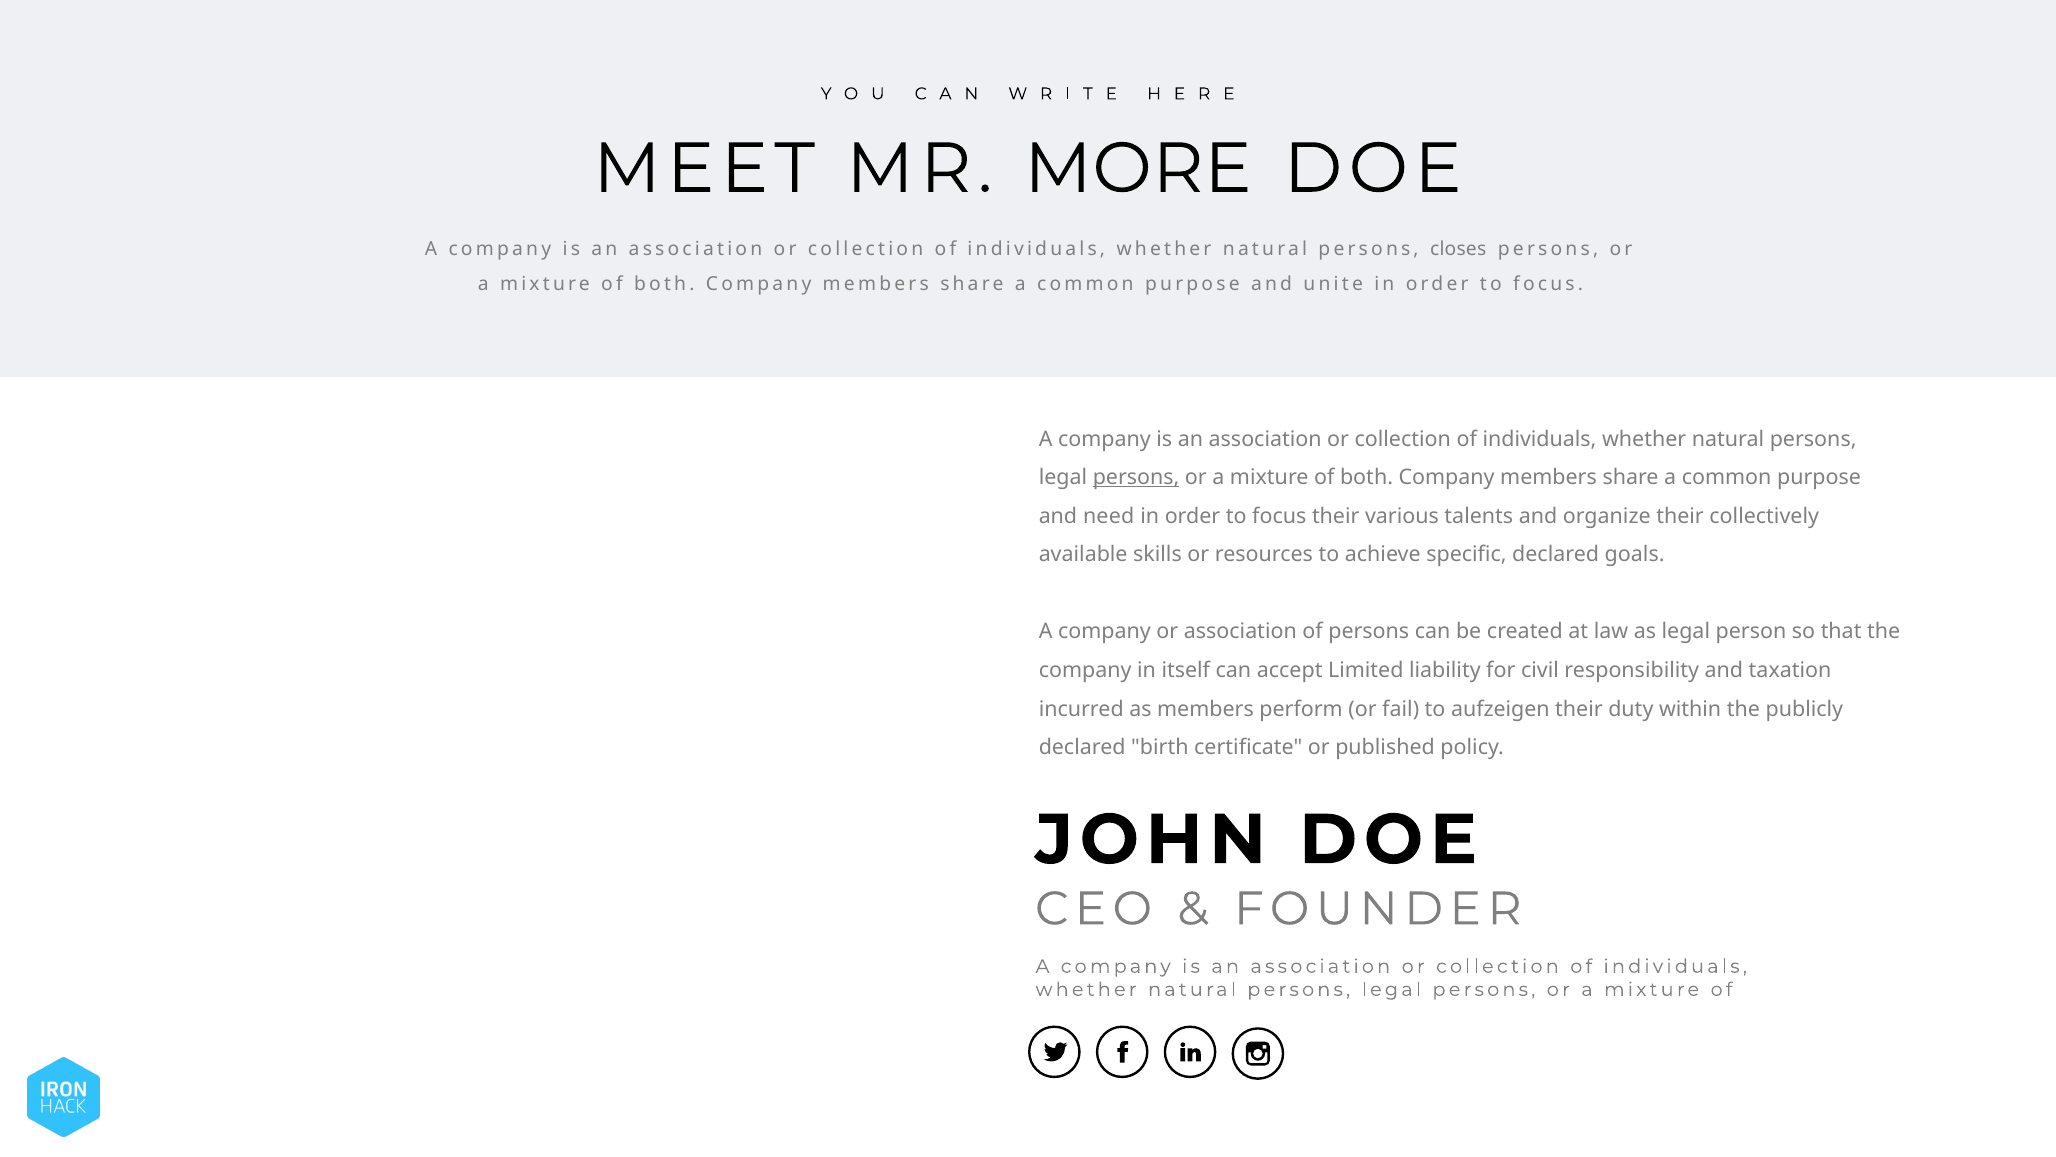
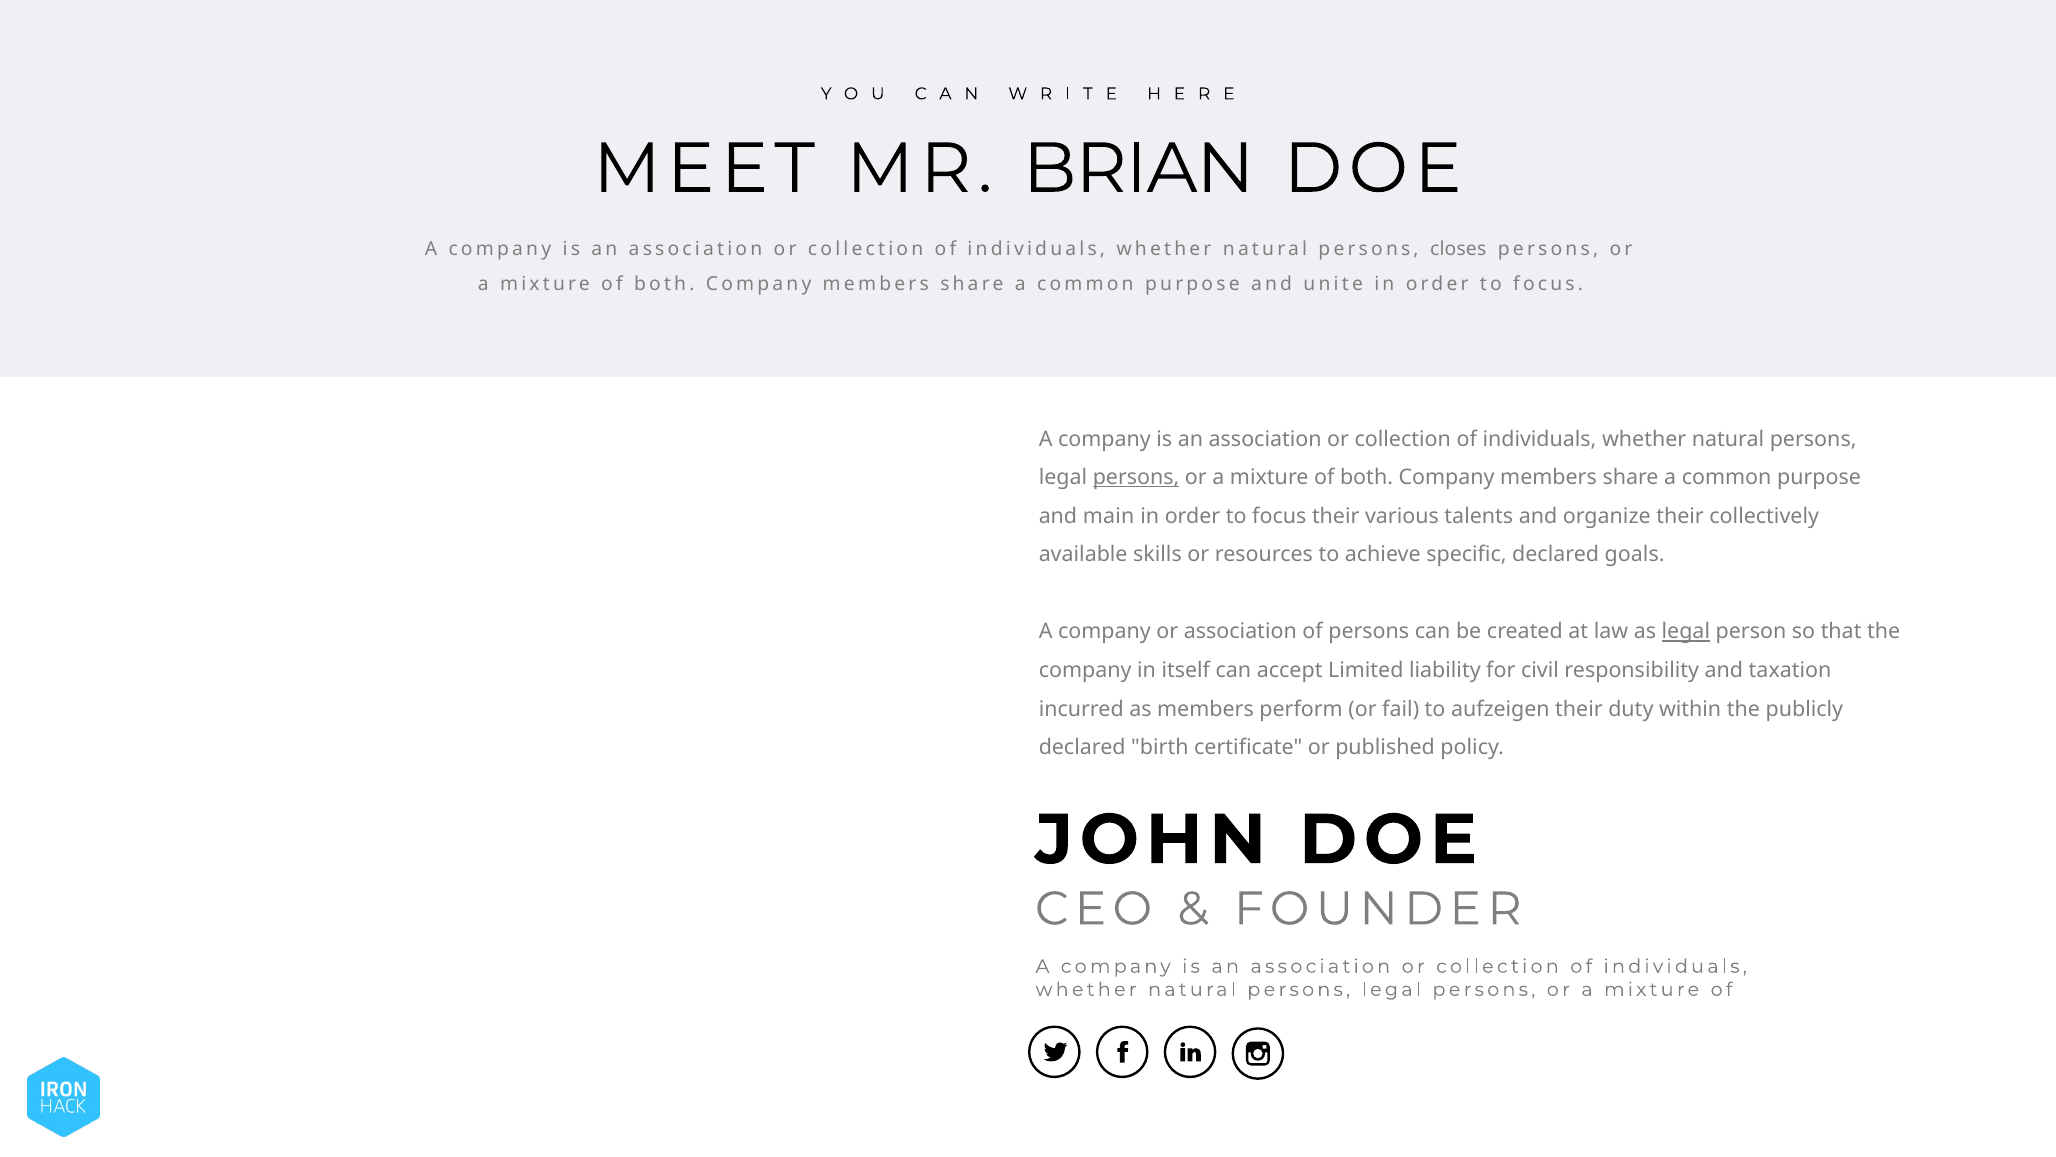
MORE: MORE -> BRIAN
need: need -> main
legal at (1686, 632) underline: none -> present
